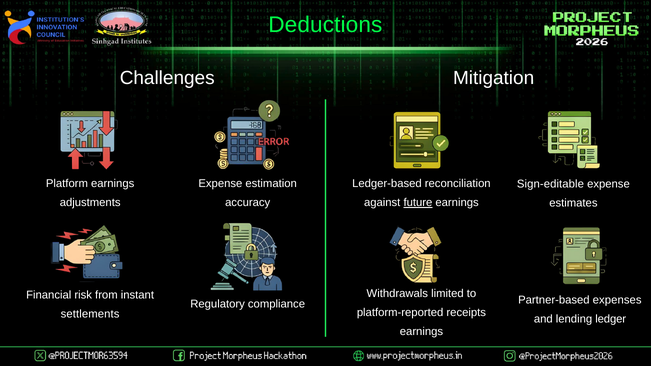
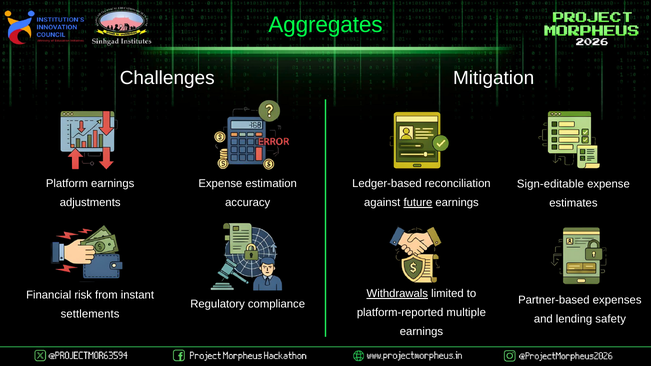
Deductions: Deductions -> Aggregates
Withdrawals underline: none -> present
receipts: receipts -> multiple
ledger: ledger -> safety
